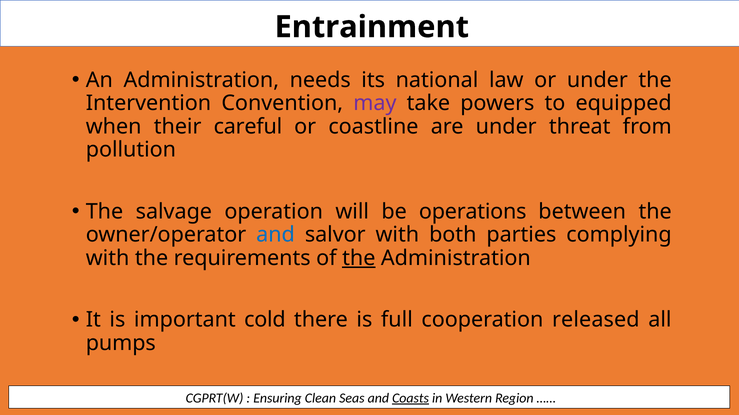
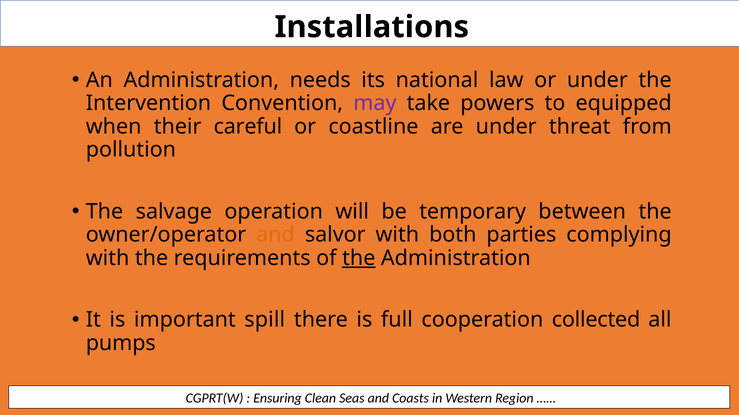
Entrainment: Entrainment -> Installations
operations: operations -> temporary
and at (276, 235) colour: blue -> orange
cold: cold -> spill
released: released -> collected
Coasts underline: present -> none
